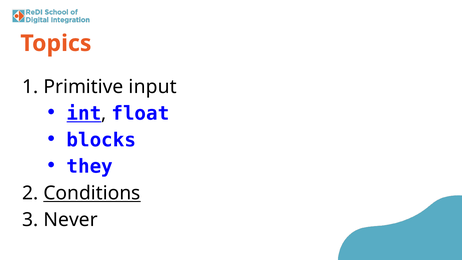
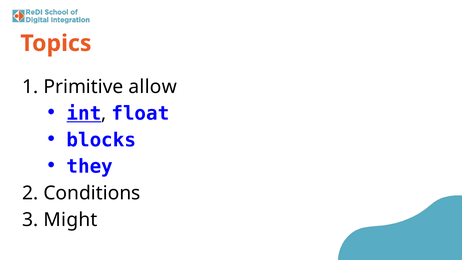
input: input -> allow
Conditions underline: present -> none
Never: Never -> Might
